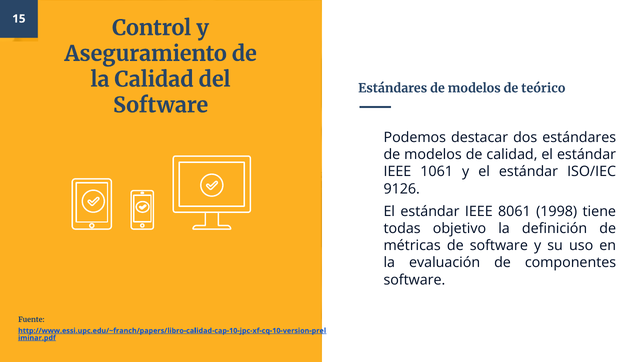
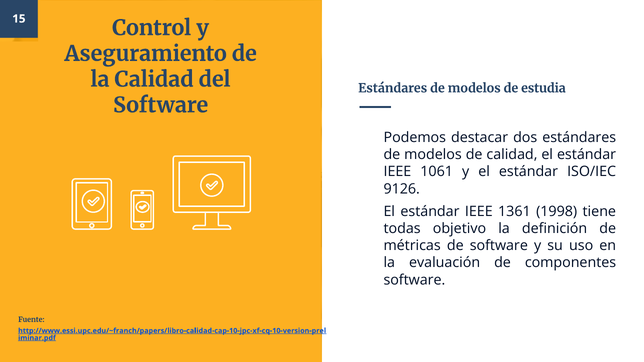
teórico: teórico -> estudia
8061: 8061 -> 1361
